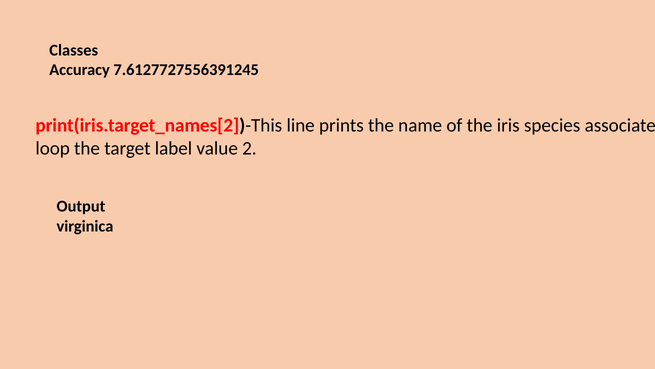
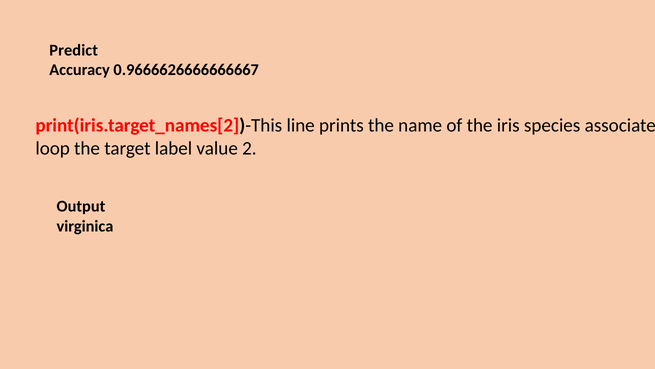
Classes: Classes -> Predict
7.6127727556391245: 7.6127727556391245 -> 0.9666626666666667
